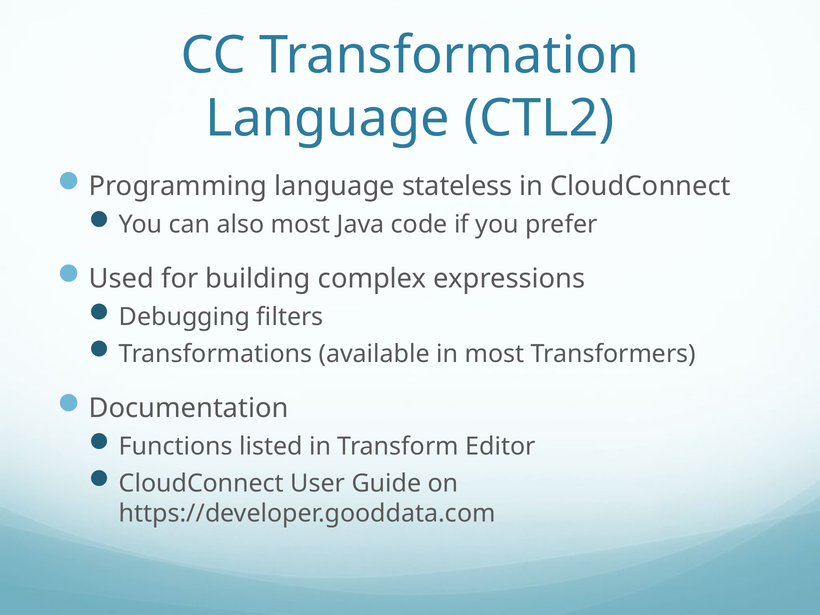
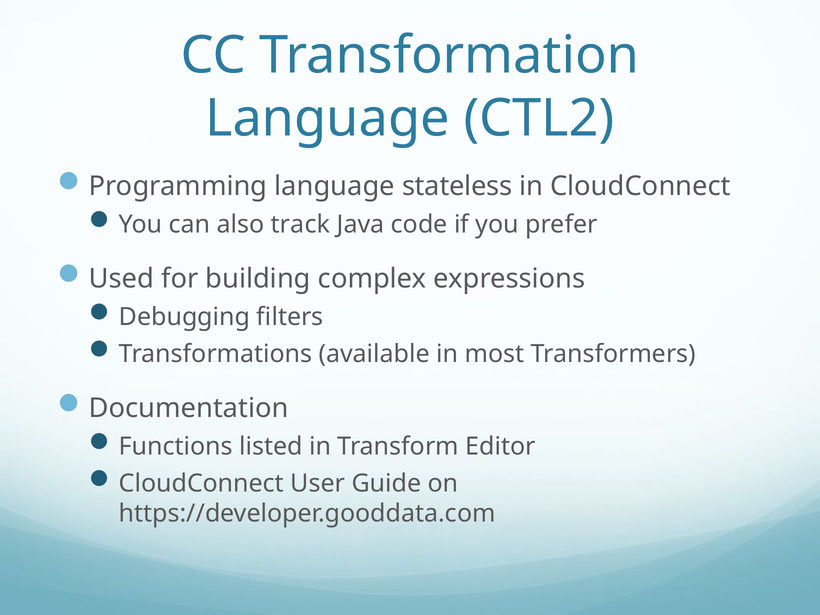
also most: most -> track
